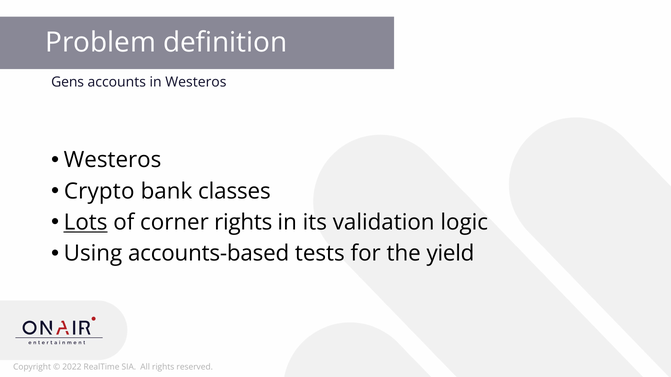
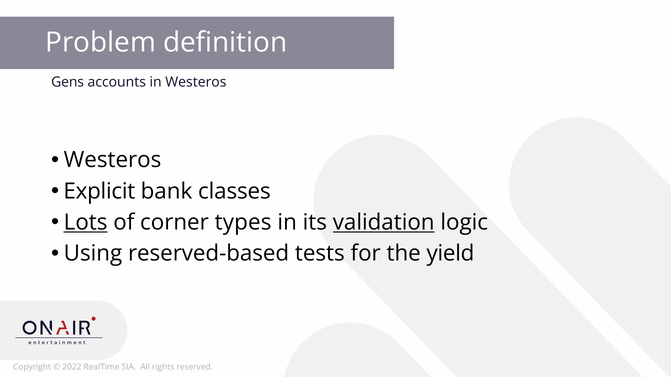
Crypto: Crypto -> Explicit
corner rights: rights -> types
validation underline: none -> present
accounts-based: accounts-based -> reserved-based
